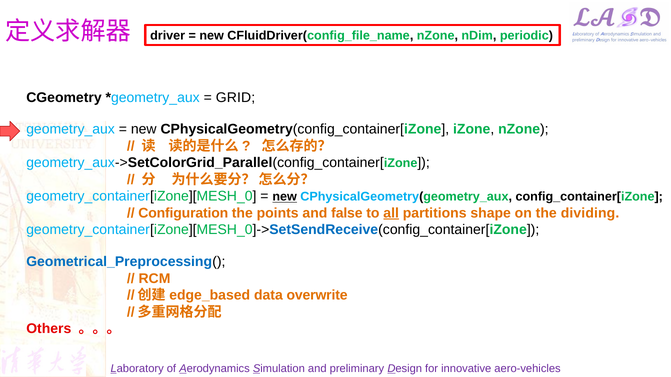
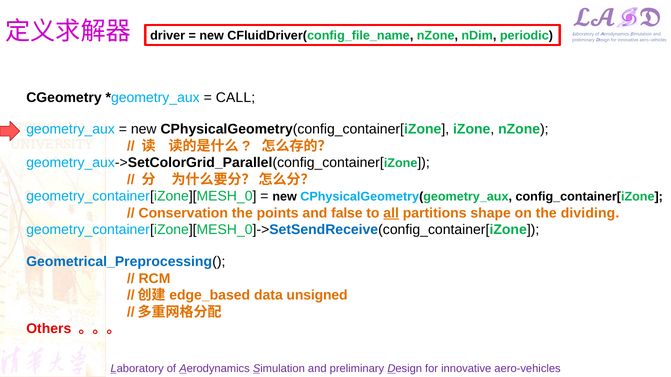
GRID: GRID -> CALL
new at (285, 197) underline: present -> none
Configuration: Configuration -> Conservation
overwrite: overwrite -> unsigned
